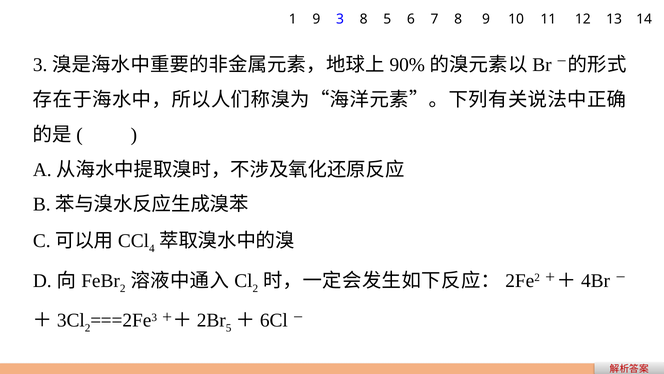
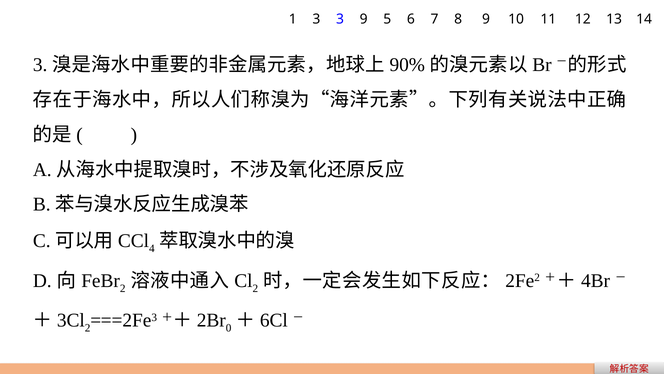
1 9: 9 -> 3
3 8: 8 -> 9
5 at (229, 328): 5 -> 0
